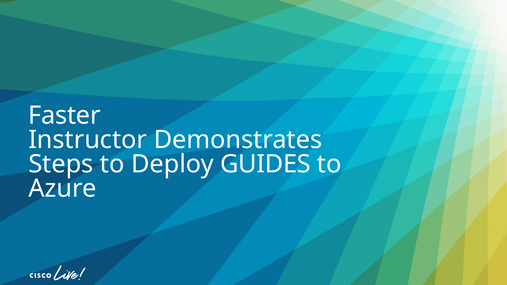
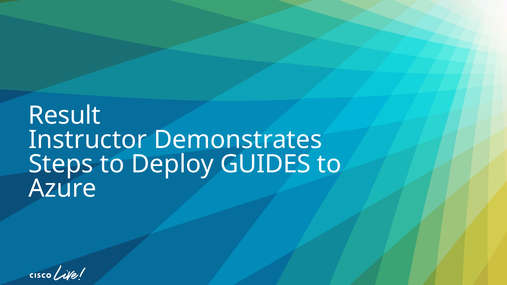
Faster: Faster -> Result
